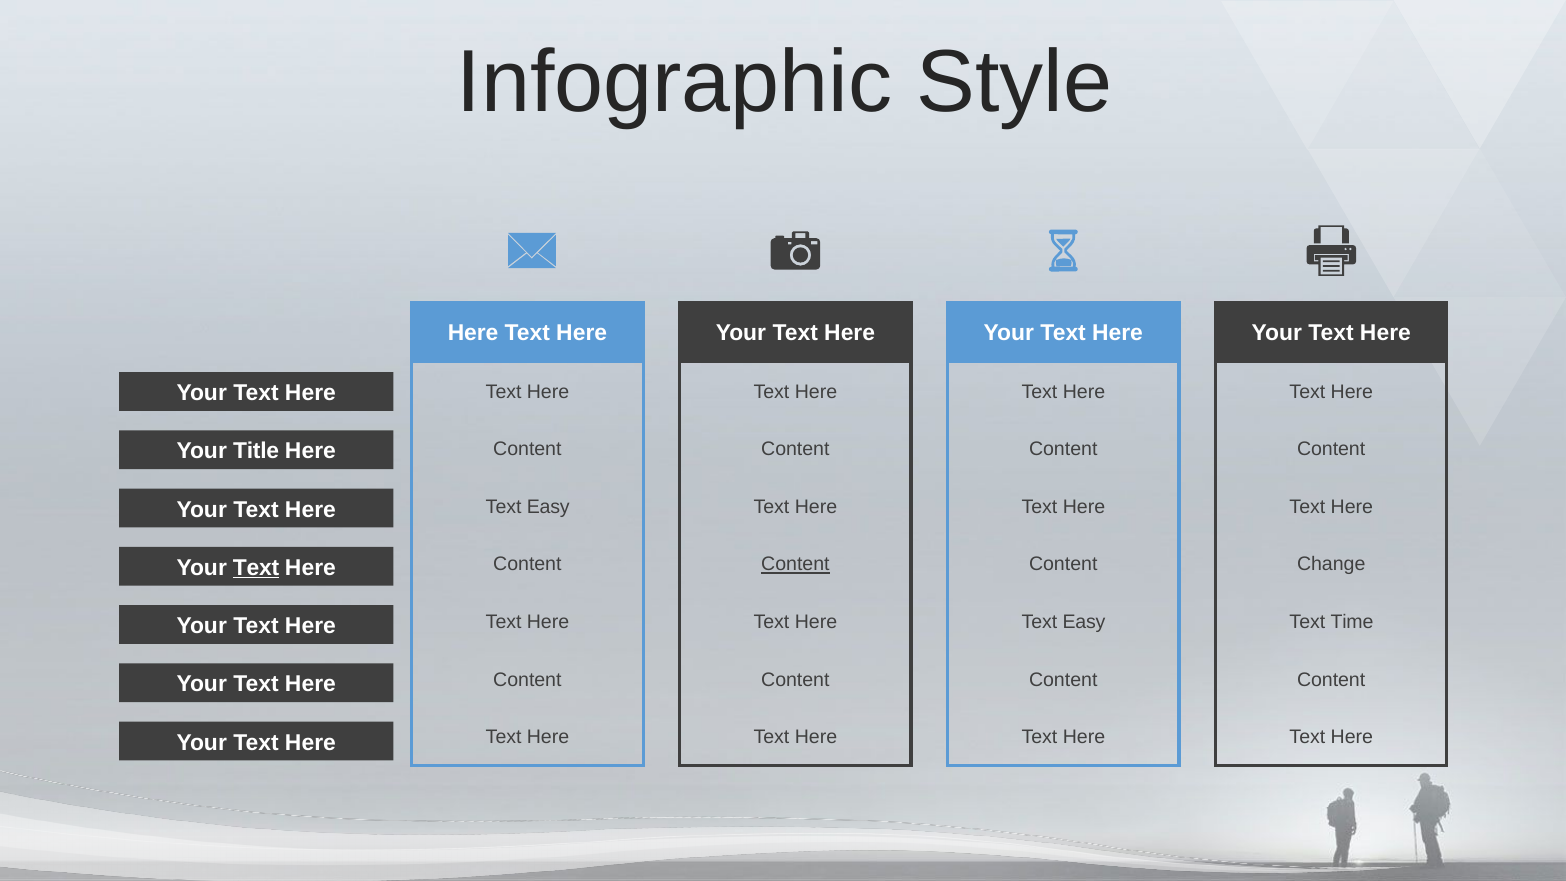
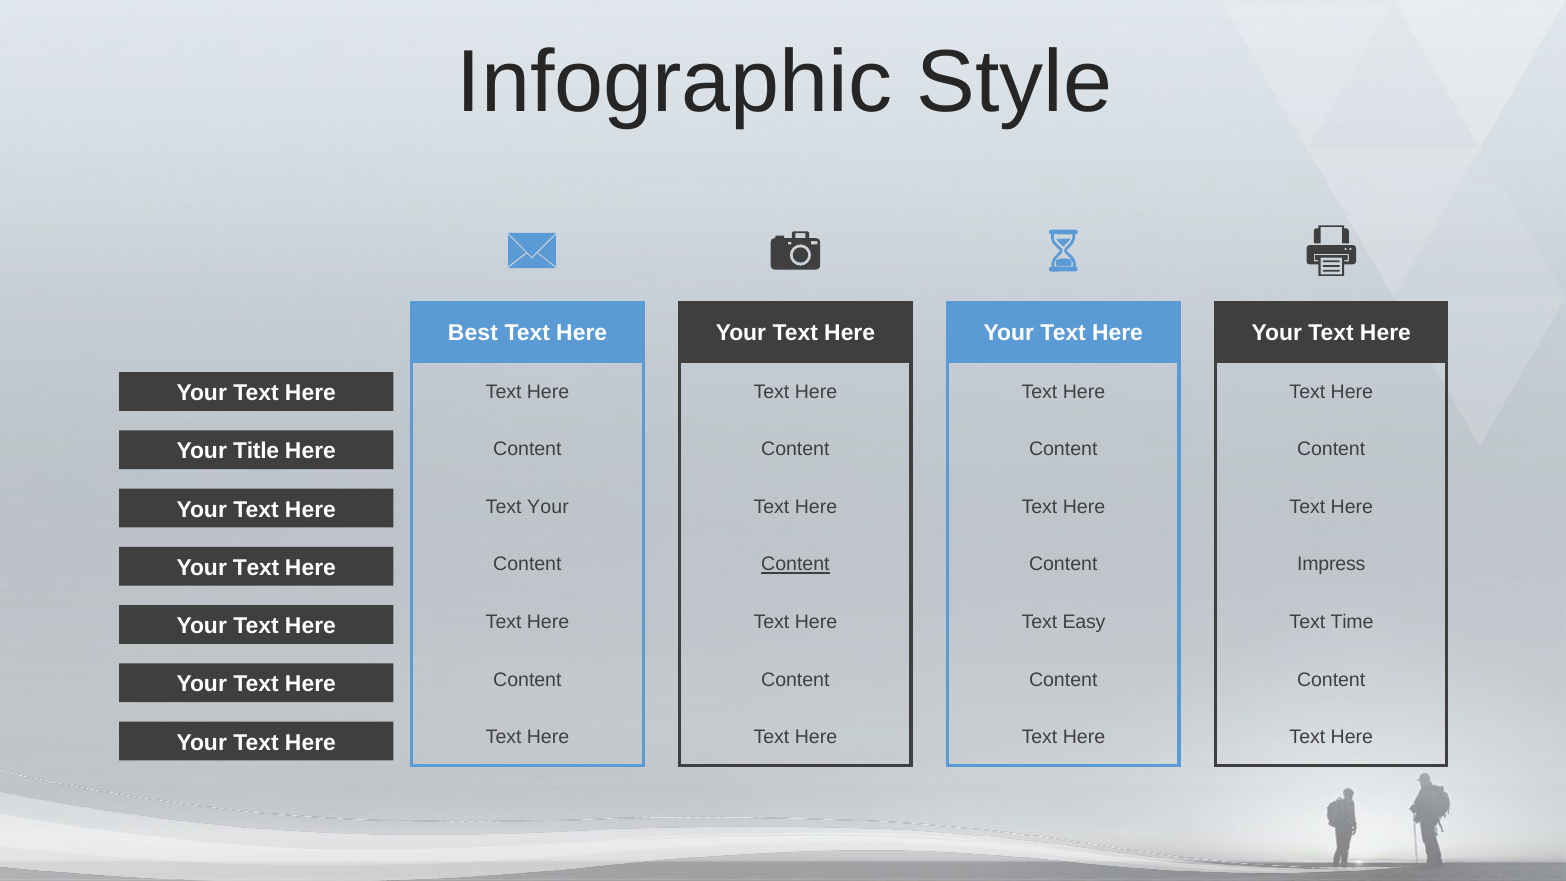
Here at (473, 333): Here -> Best
Easy at (548, 507): Easy -> Your
Change: Change -> Impress
Text at (256, 568) underline: present -> none
